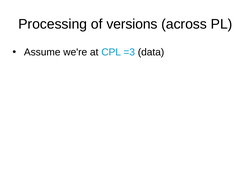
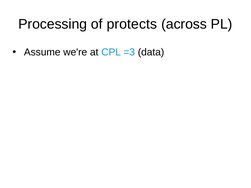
versions: versions -> protects
